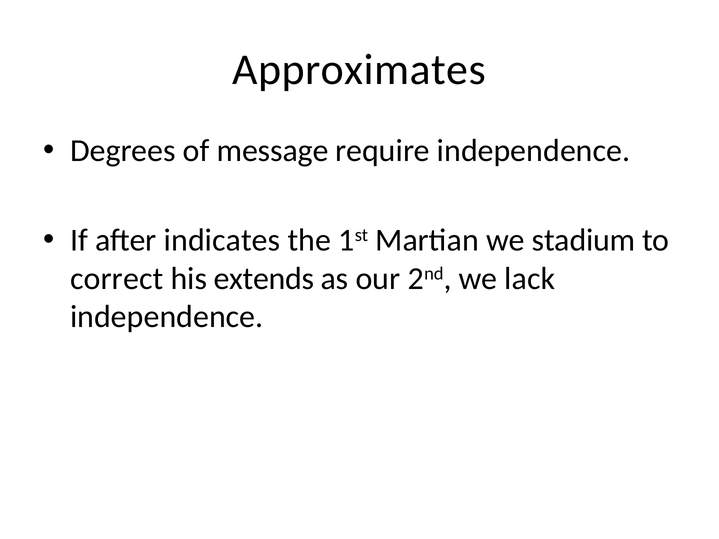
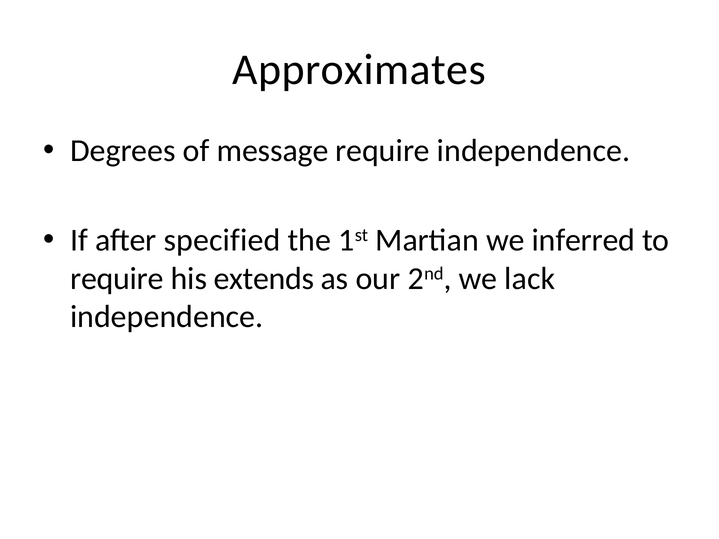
indicates: indicates -> specified
stadium: stadium -> inferred
correct at (117, 279): correct -> require
